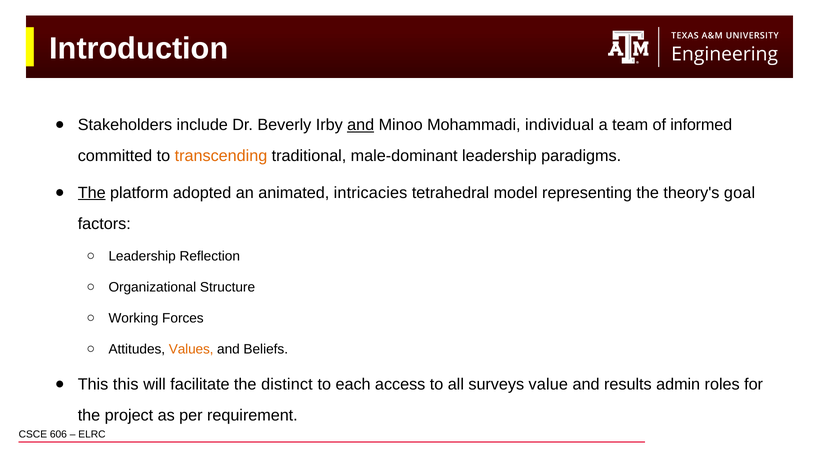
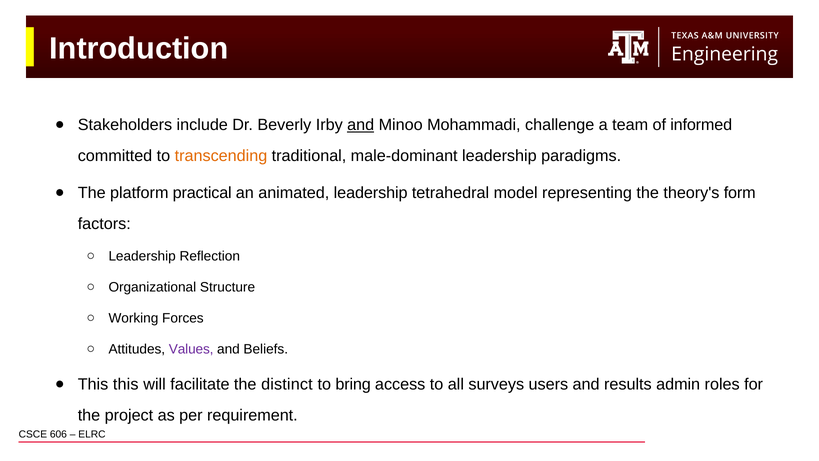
individual: individual -> challenge
The at (92, 193) underline: present -> none
adopted: adopted -> practical
animated intricacies: intricacies -> leadership
goal: goal -> form
Values colour: orange -> purple
each: each -> bring
value: value -> users
